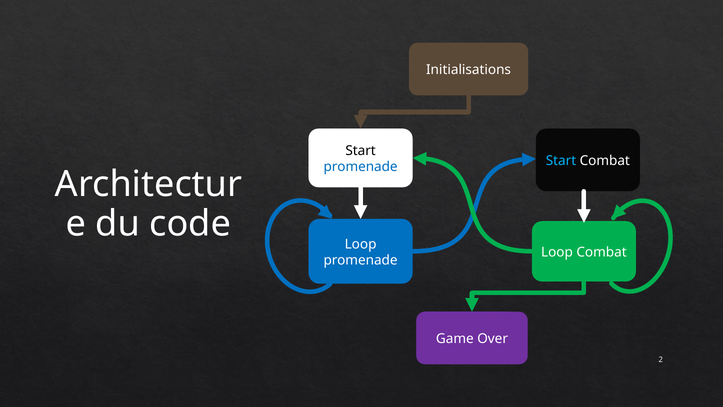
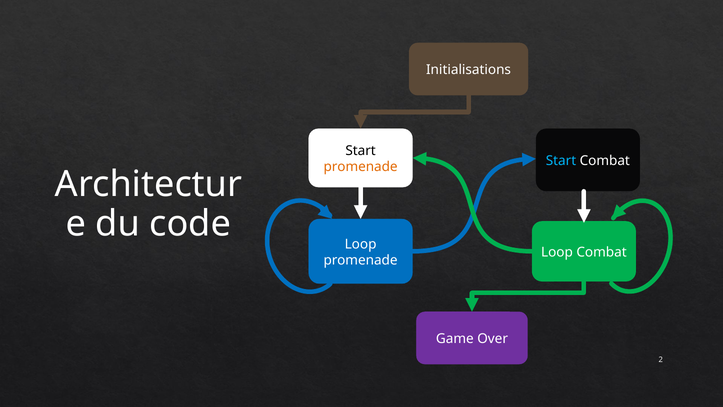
promenade at (361, 167) colour: blue -> orange
